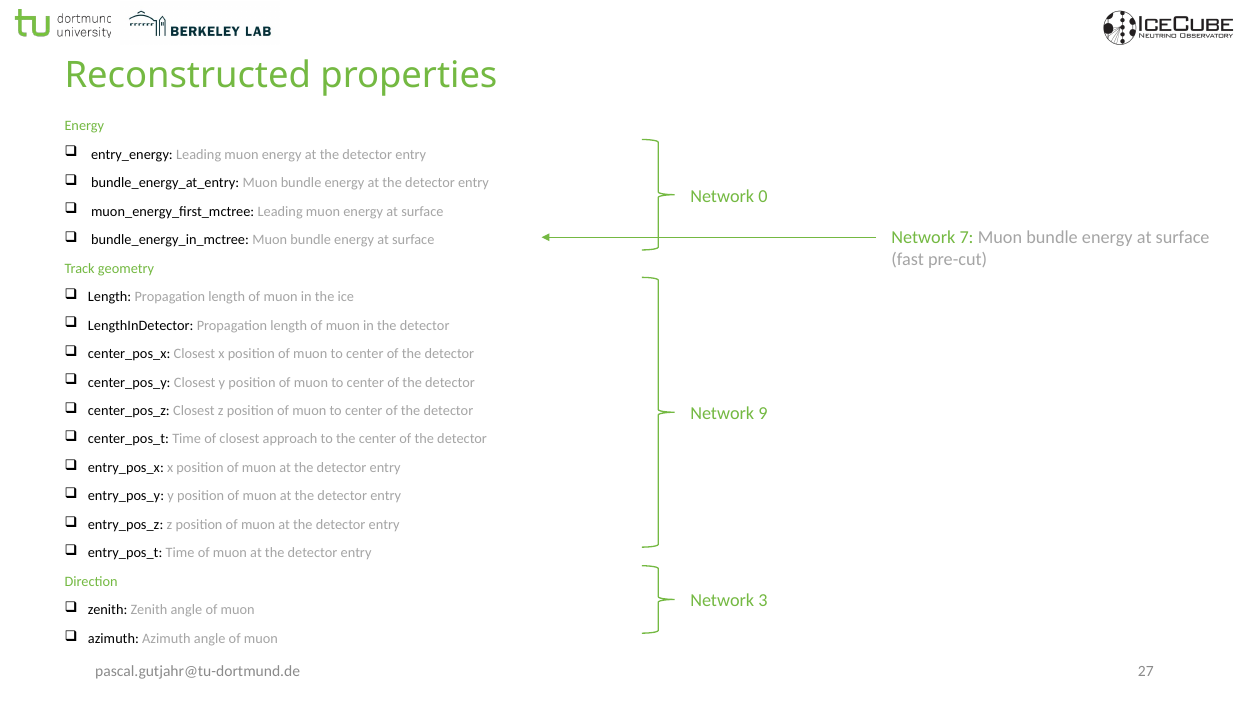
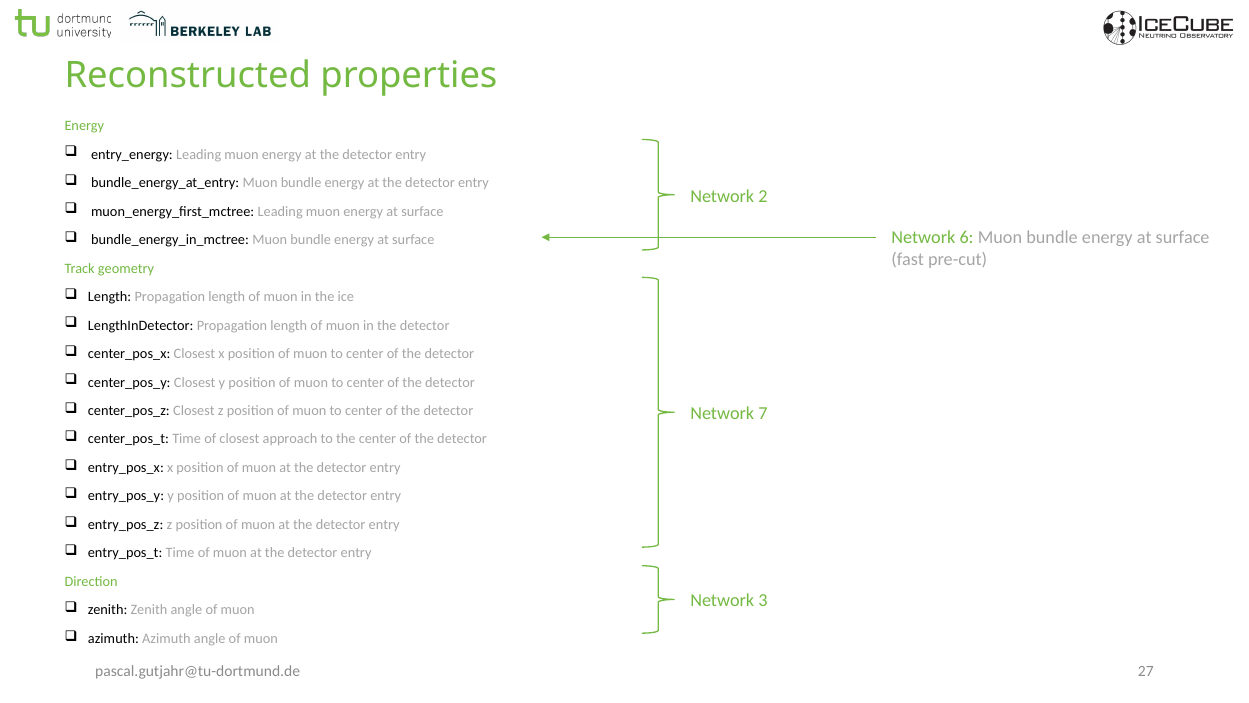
0: 0 -> 2
7: 7 -> 6
9: 9 -> 7
